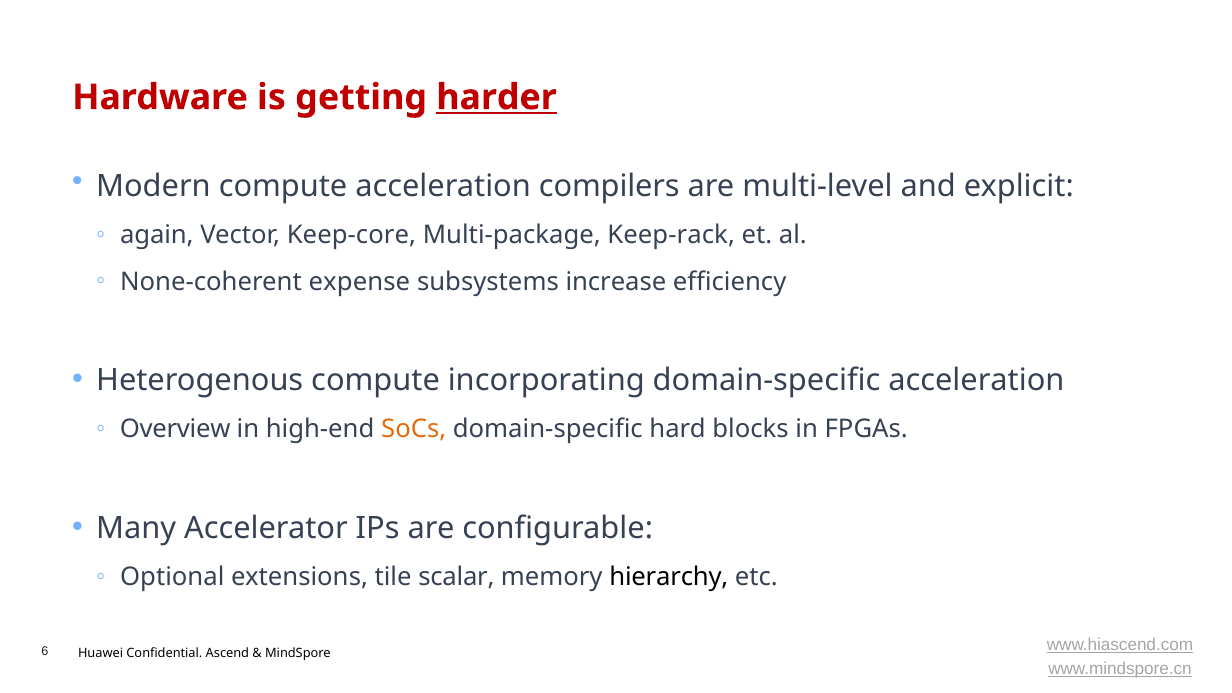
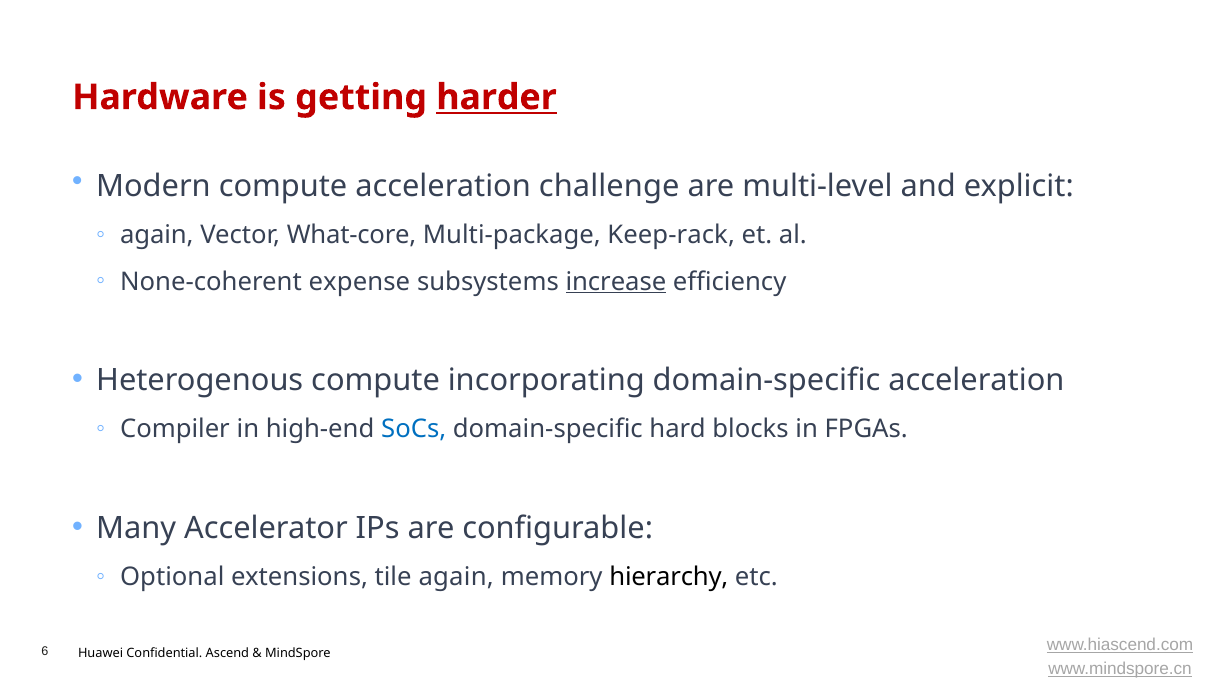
compilers: compilers -> challenge
Keep-core: Keep-core -> What-core
increase underline: none -> present
Overview: Overview -> Compiler
SoCs colour: orange -> blue
tile scalar: scalar -> again
